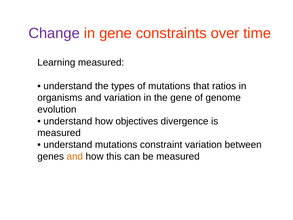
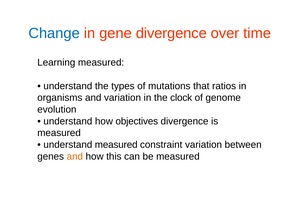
Change colour: purple -> blue
gene constraints: constraints -> divergence
the gene: gene -> clock
understand mutations: mutations -> measured
